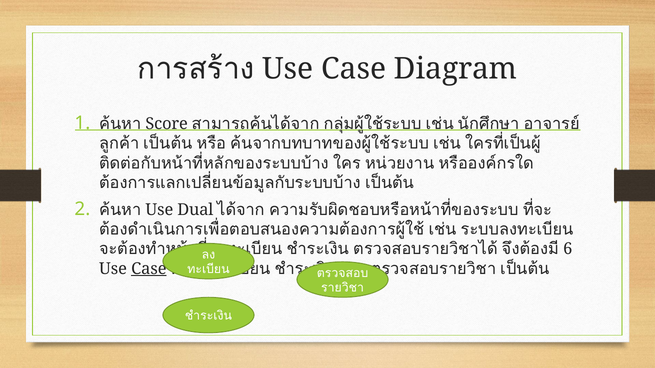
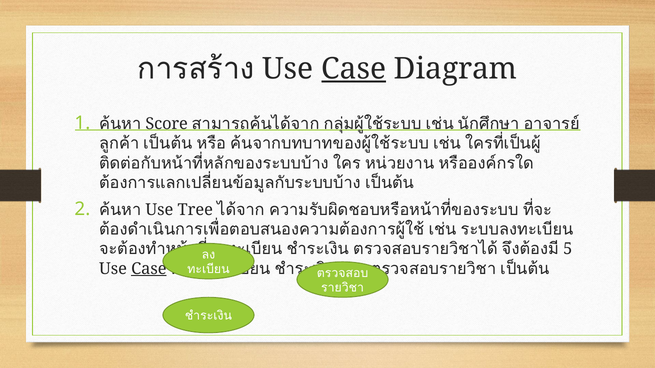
Case at (354, 69) underline: none -> present
Dual: Dual -> Tree
6: 6 -> 5
